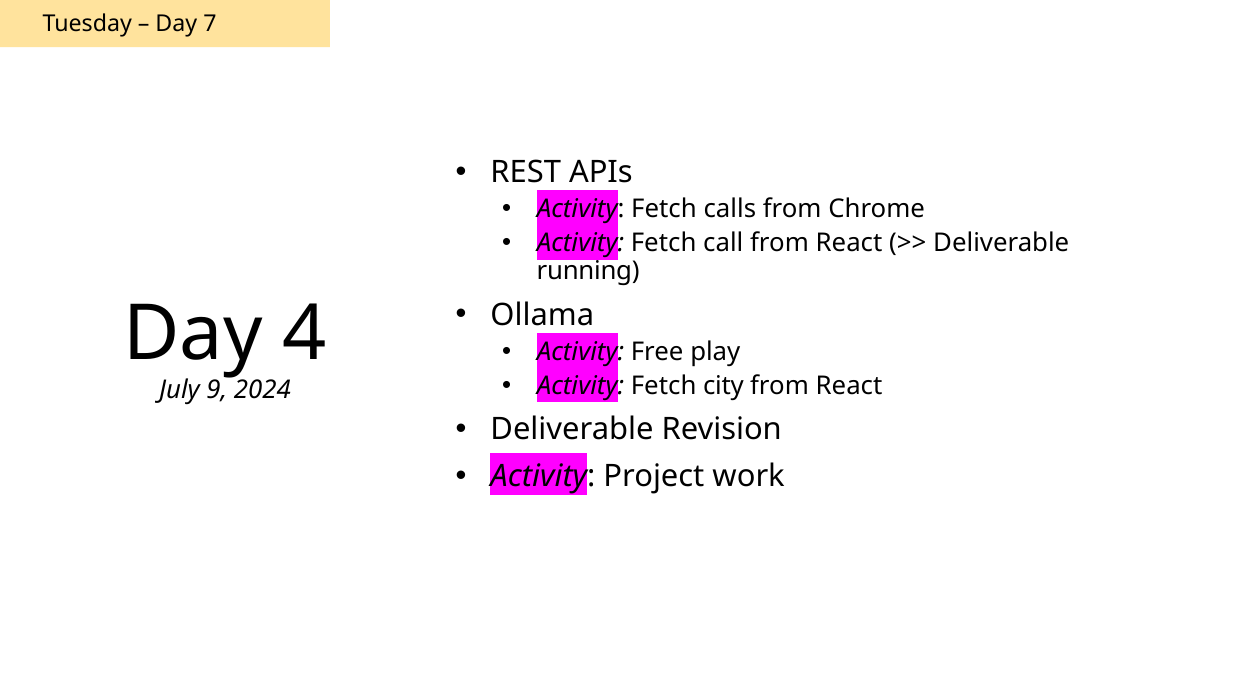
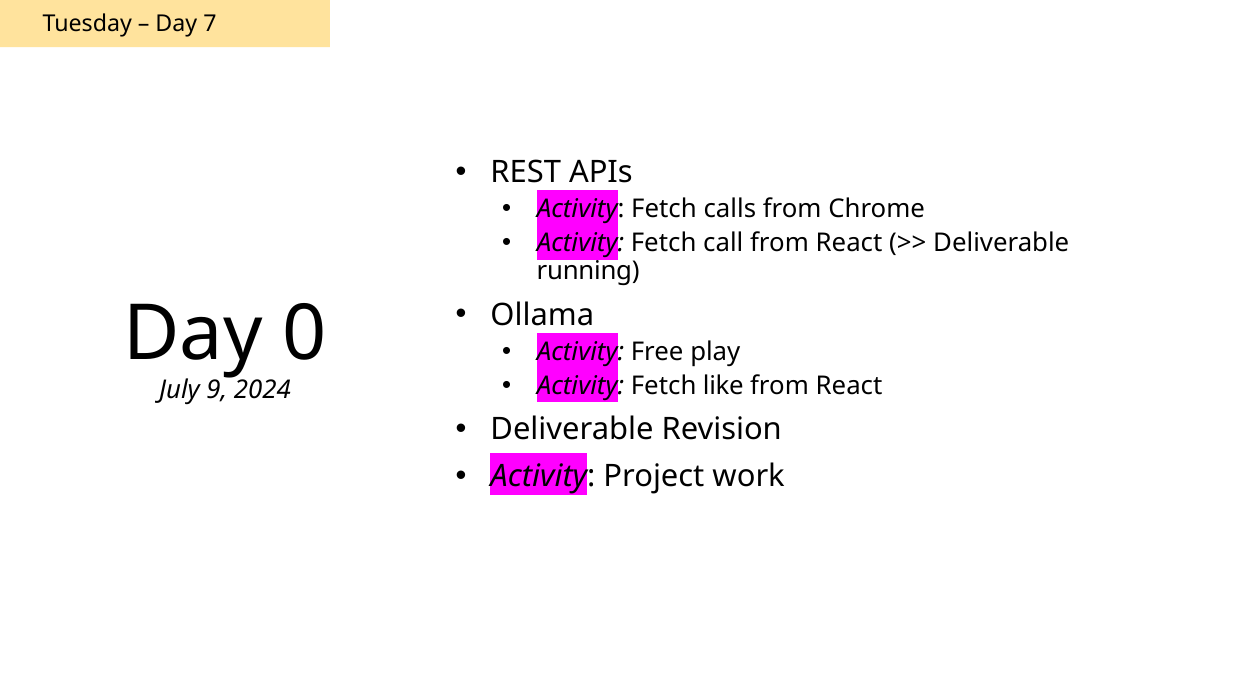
4: 4 -> 0
city: city -> like
